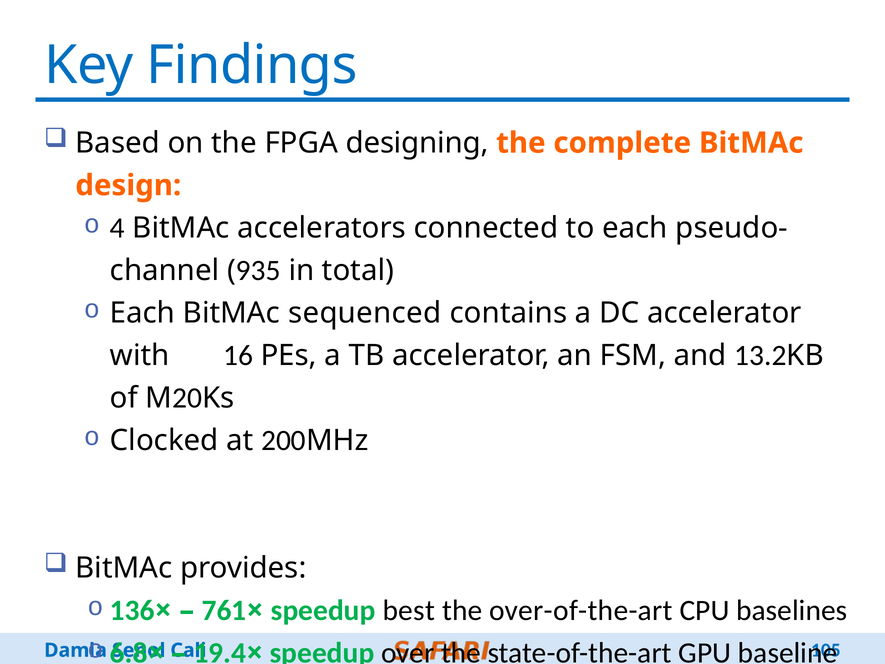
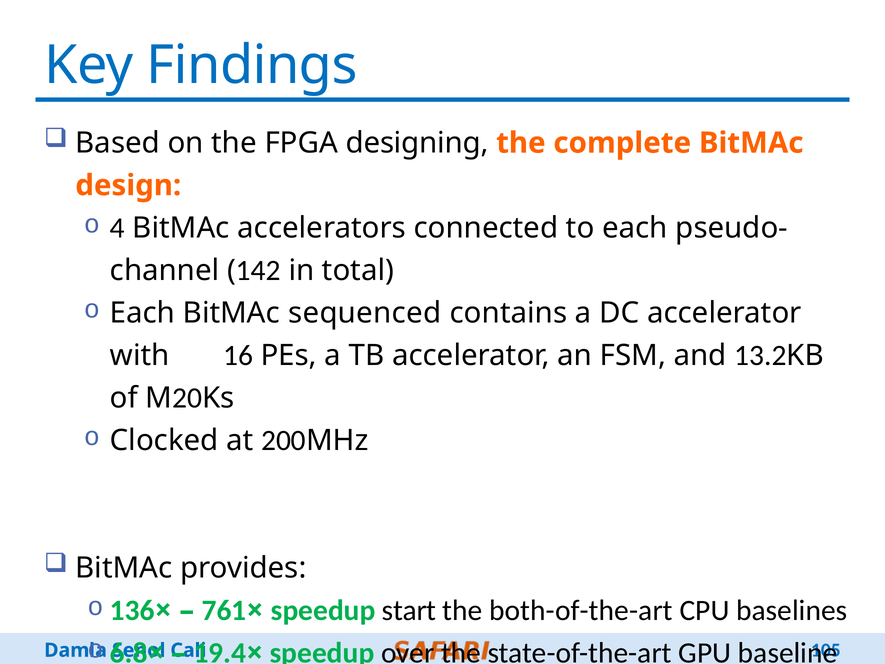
935: 935 -> 142
best: best -> start
over-of-the-art: over-of-the-art -> both-of-the-art
